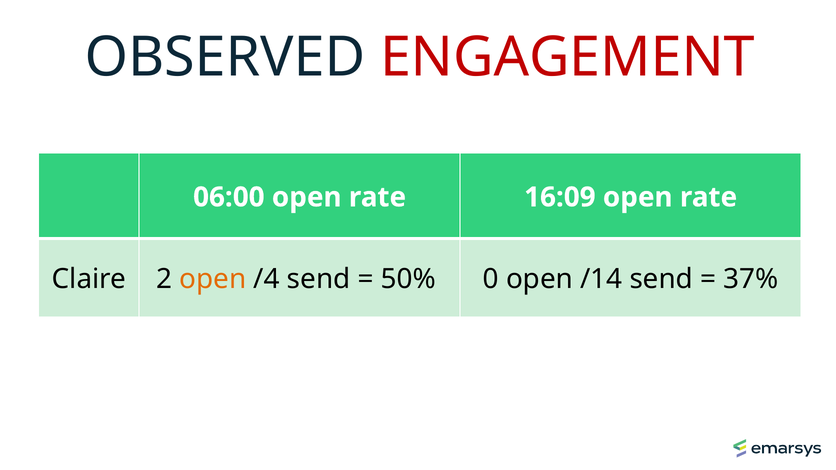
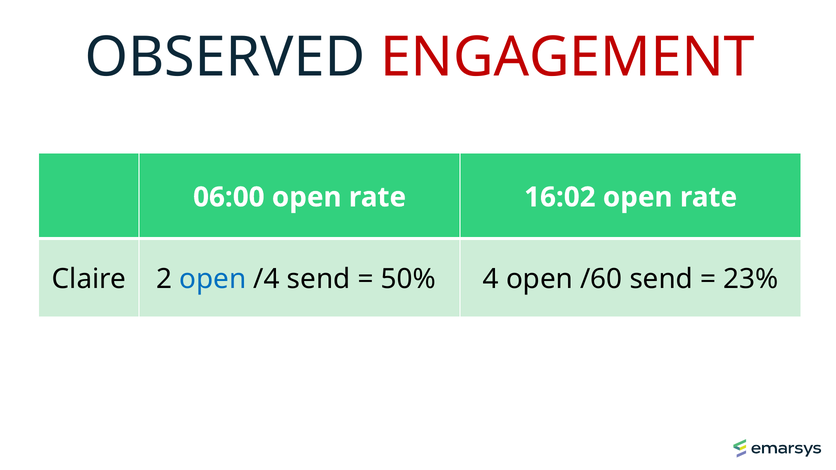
16:09: 16:09 -> 16:02
open at (213, 279) colour: orange -> blue
0: 0 -> 4
/14: /14 -> /60
37%: 37% -> 23%
